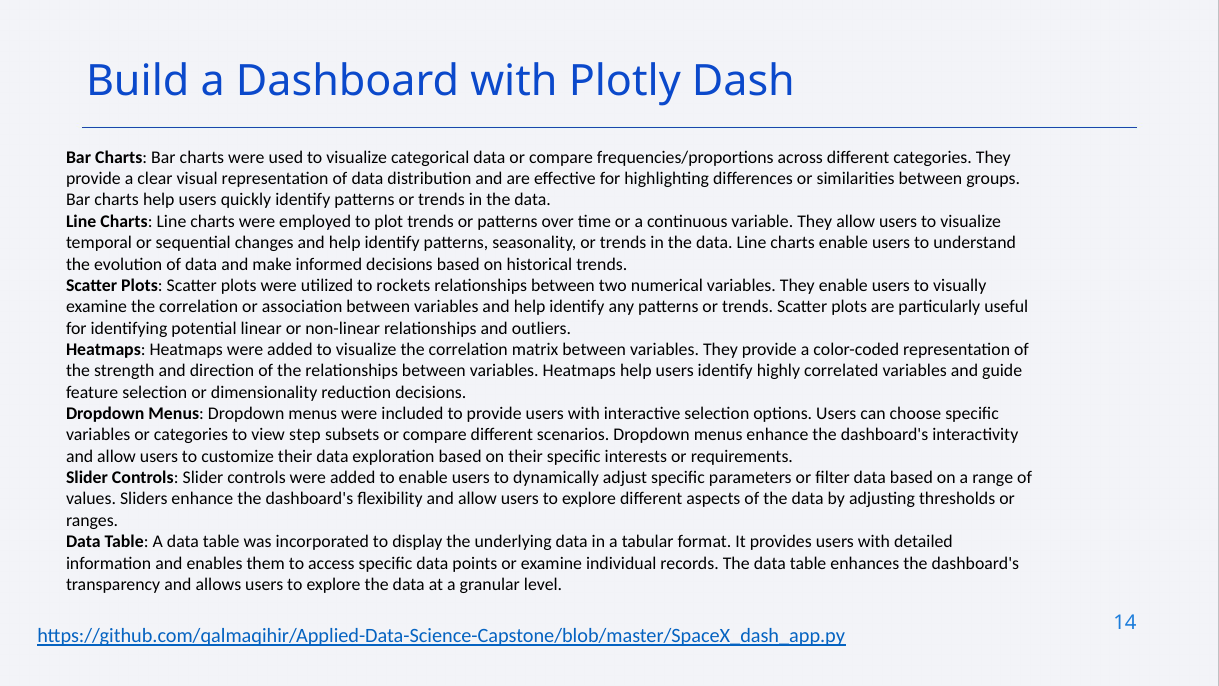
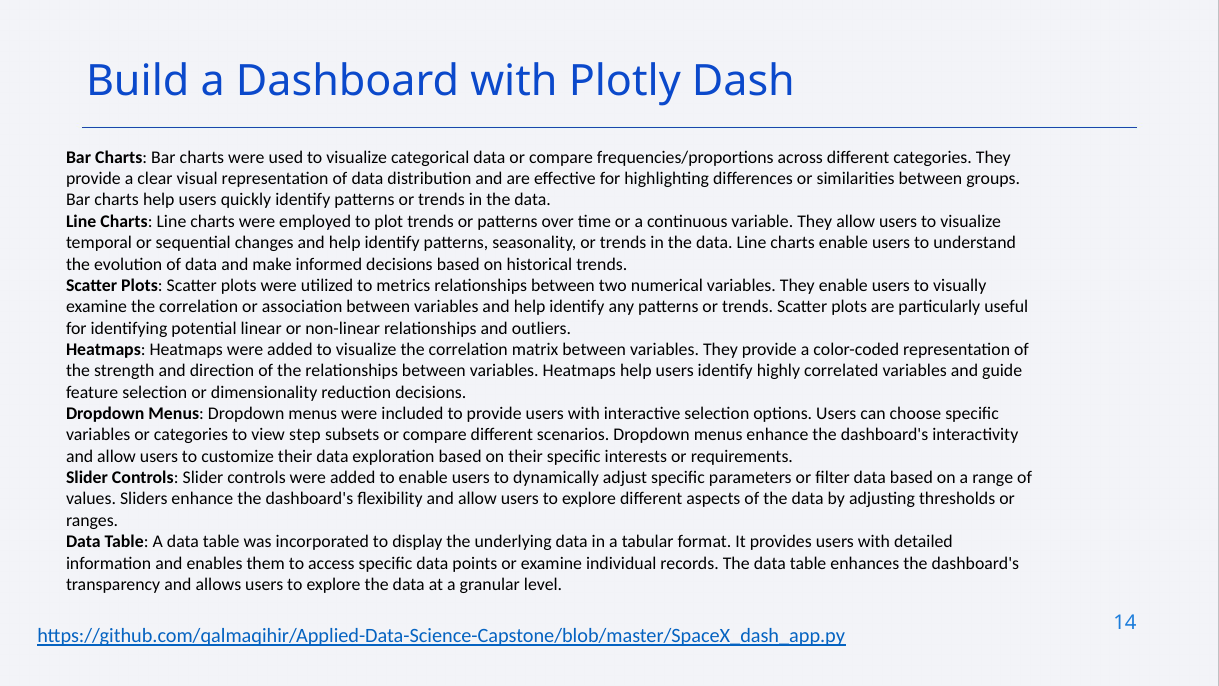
rockets: rockets -> metrics
